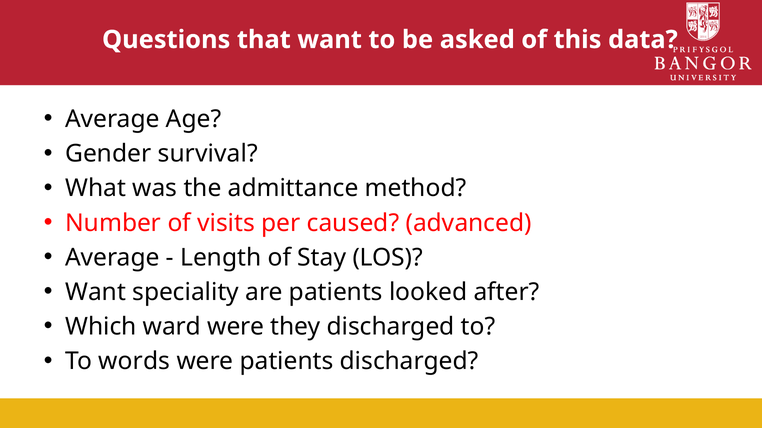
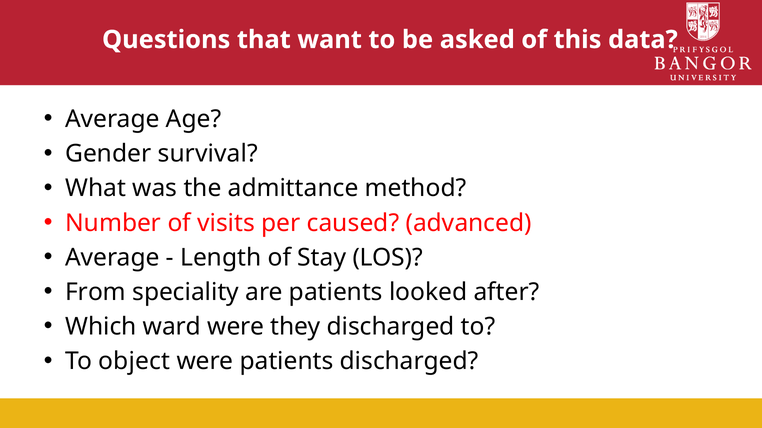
Want at (96, 292): Want -> From
words: words -> object
